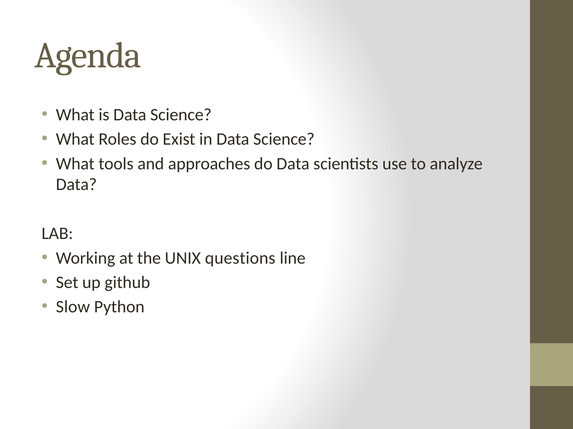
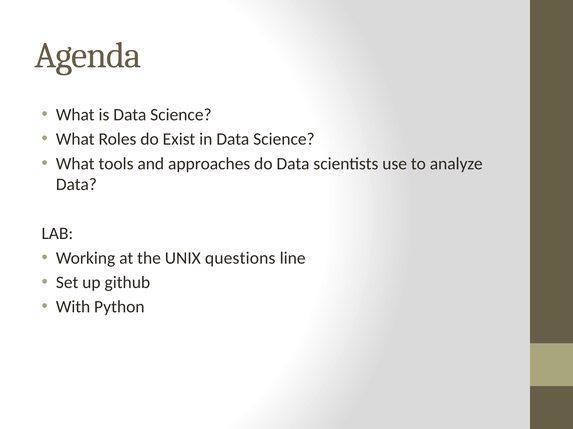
Slow: Slow -> With
